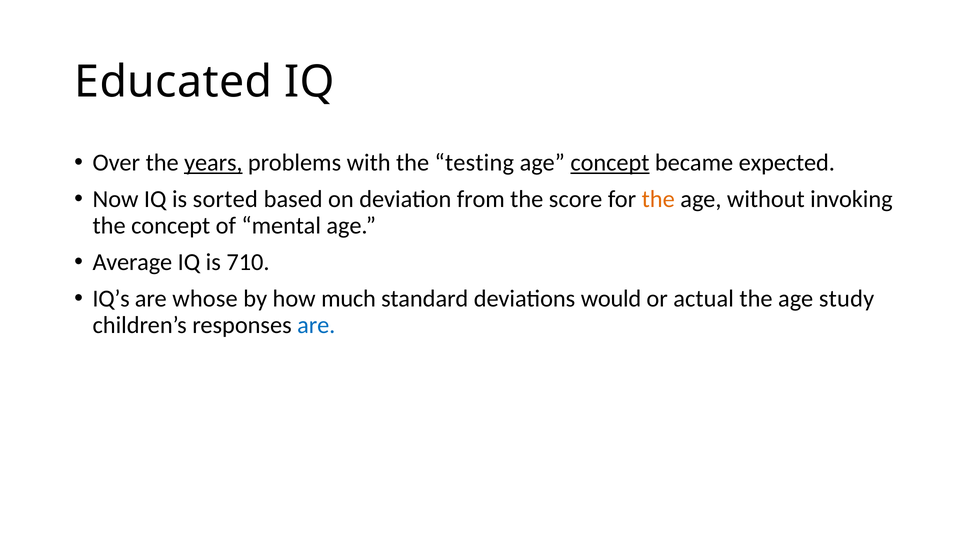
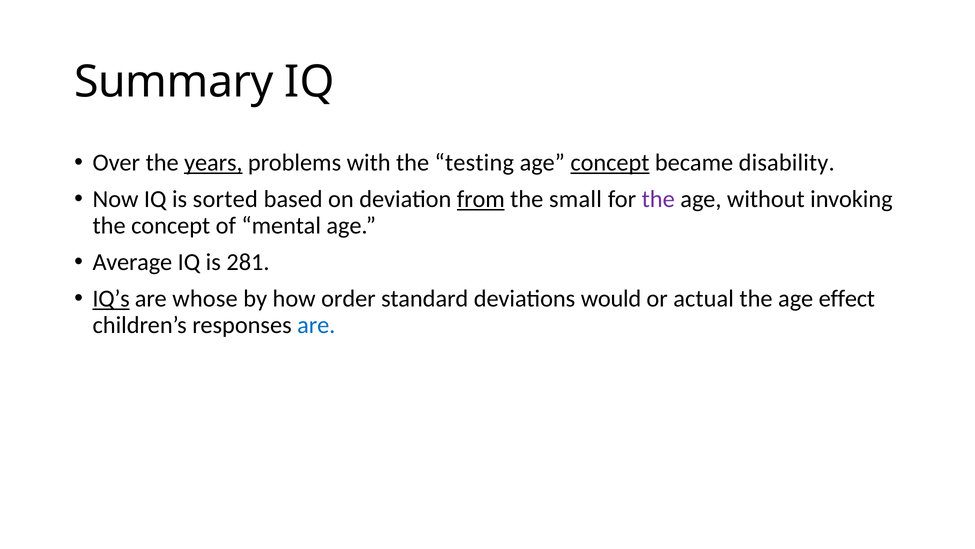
Educated: Educated -> Summary
expected: expected -> disability
from underline: none -> present
score: score -> small
the at (658, 199) colour: orange -> purple
710: 710 -> 281
IQ’s underline: none -> present
much: much -> order
study: study -> effect
